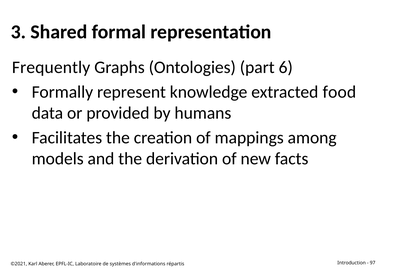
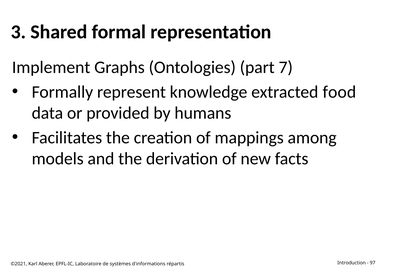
Frequently: Frequently -> Implement
6: 6 -> 7
